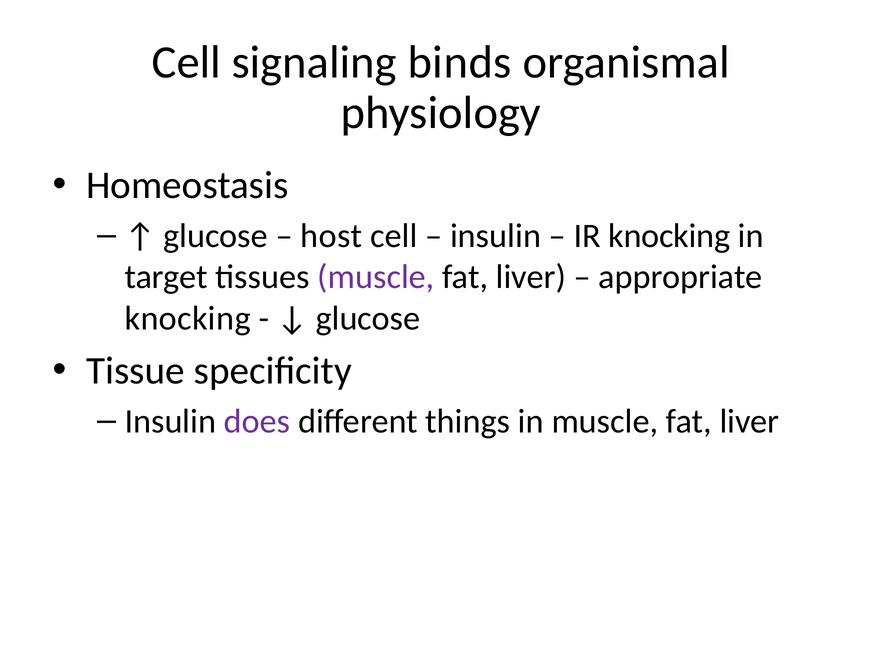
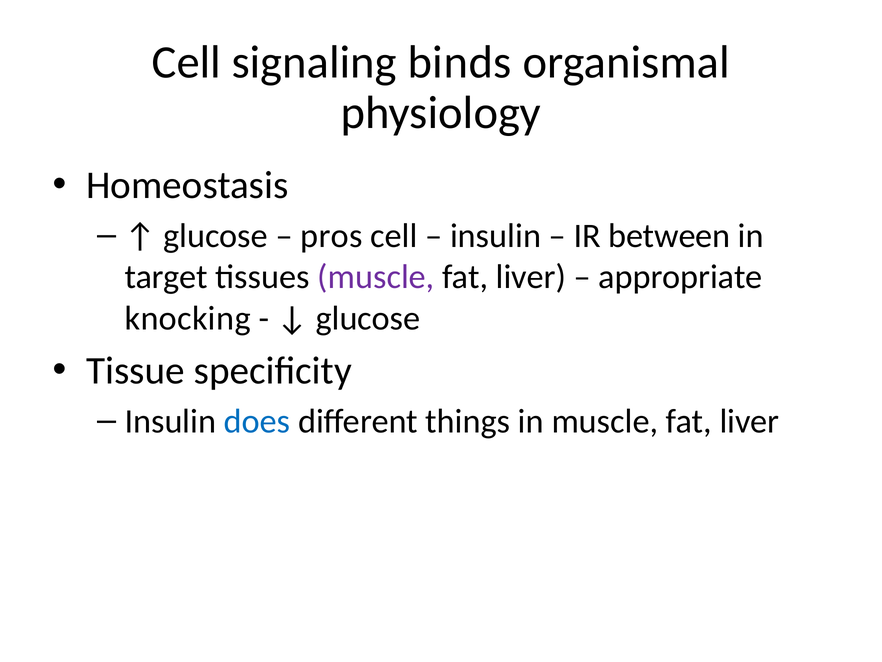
host: host -> pros
IR knocking: knocking -> between
does colour: purple -> blue
